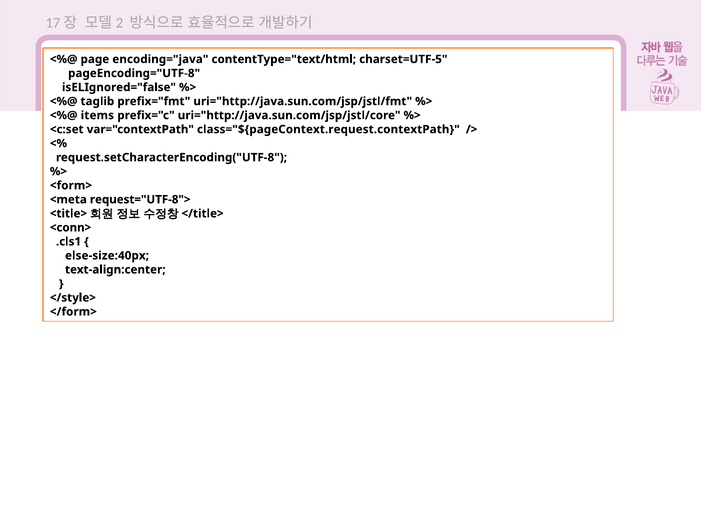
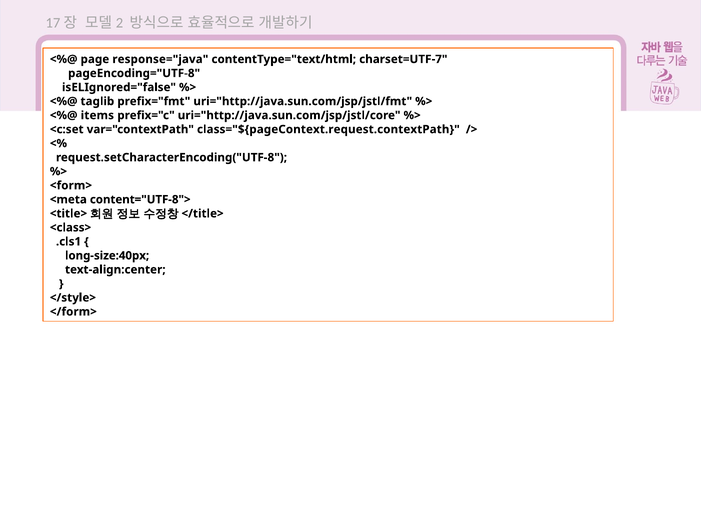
encoding="java: encoding="java -> response="java
charset=UTF-5: charset=UTF-5 -> charset=UTF-7
request="UTF-8">: request="UTF-8"> -> content="UTF-8">
<conn>: <conn> -> <class>
else-size:40px: else-size:40px -> long-size:40px
